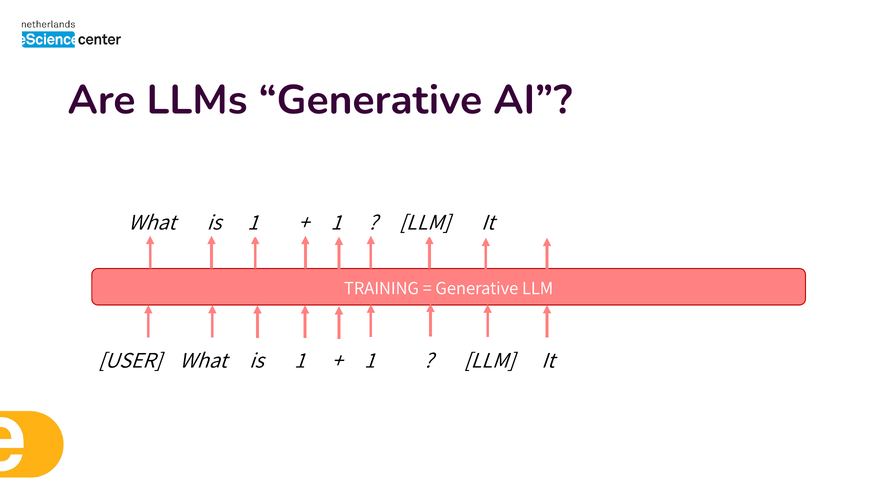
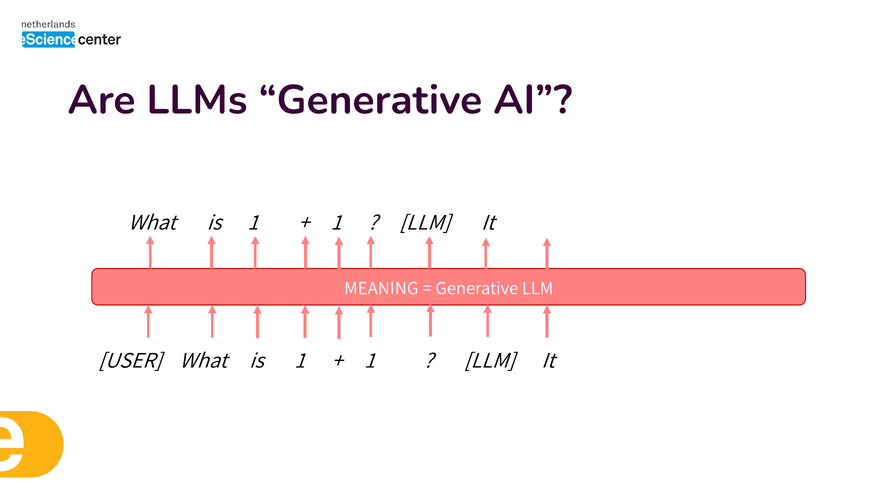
TRAINING: TRAINING -> MEANING
